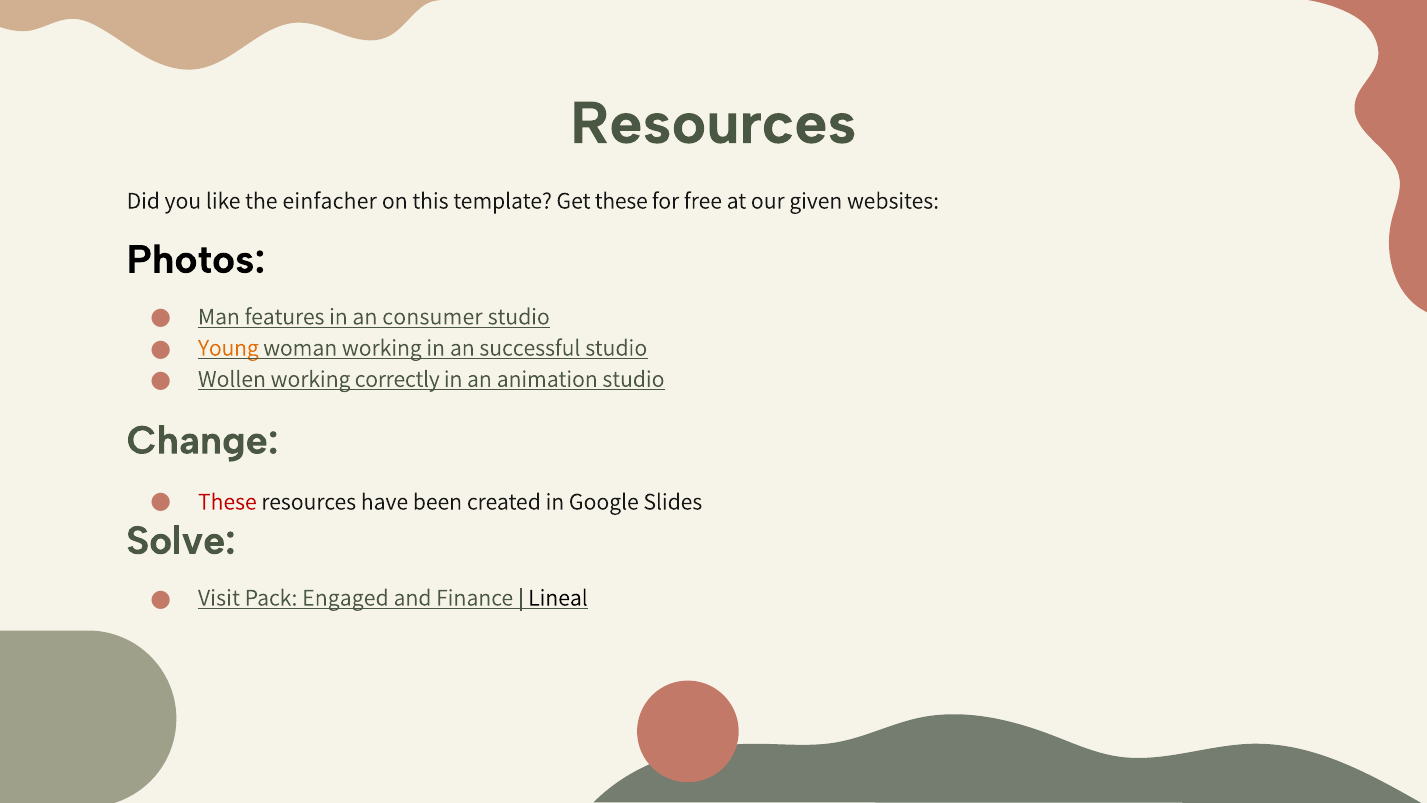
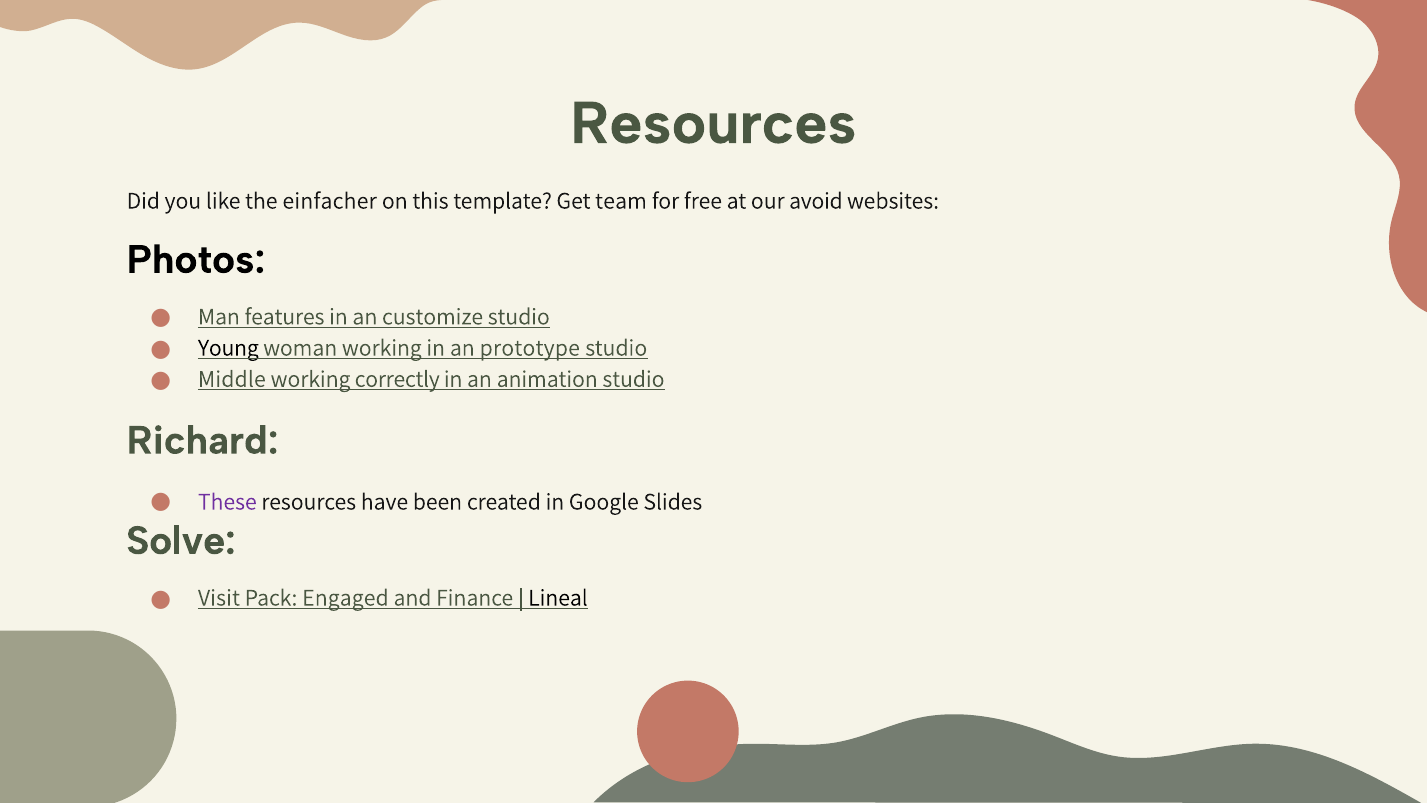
Get these: these -> team
given: given -> avoid
consumer: consumer -> customize
Young colour: orange -> black
successful: successful -> prototype
Wollen: Wollen -> Middle
Change: Change -> Richard
These at (227, 501) colour: red -> purple
